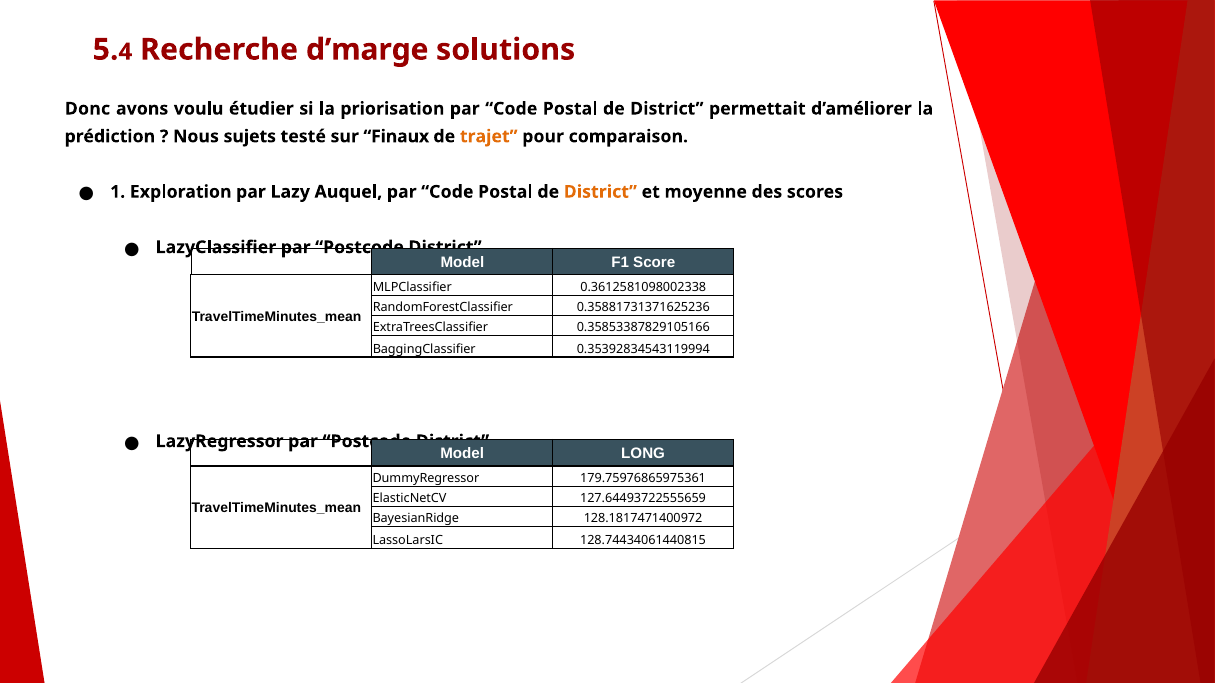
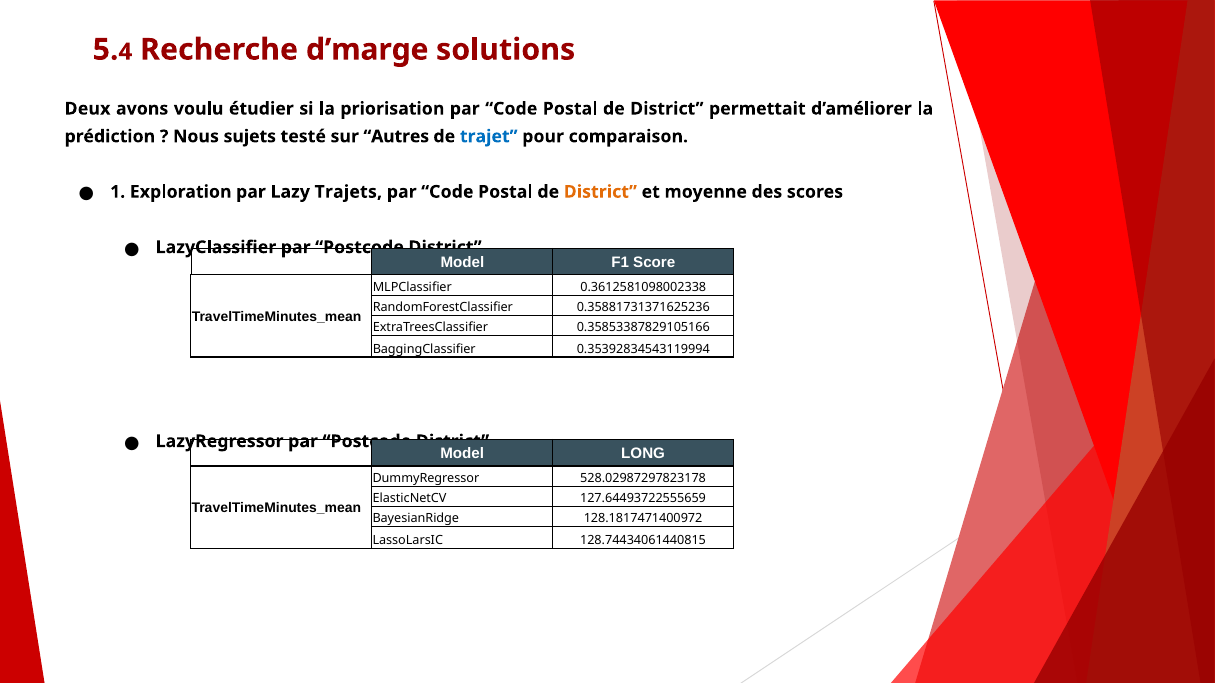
Donc: Donc -> Deux
Finaux: Finaux -> Autres
trajet colour: orange -> blue
Auquel: Auquel -> Trajets
179.75976865975361: 179.75976865975361 -> 528.02987297823178
